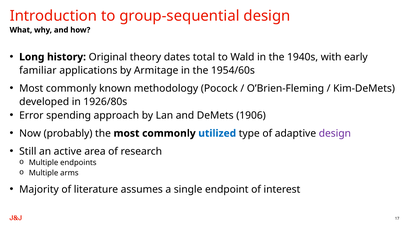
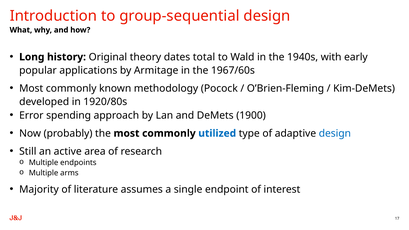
familiar: familiar -> popular
1954/60s: 1954/60s -> 1967/60s
1926/80s: 1926/80s -> 1920/80s
1906: 1906 -> 1900
design at (335, 133) colour: purple -> blue
